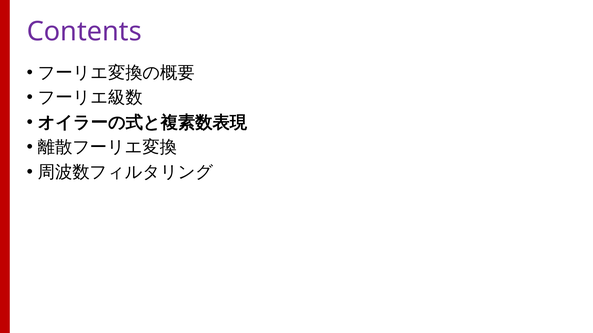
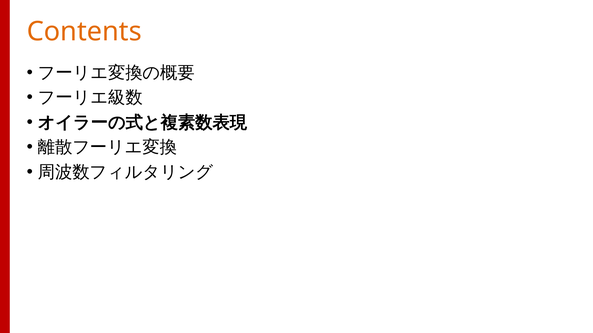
Contents colour: purple -> orange
